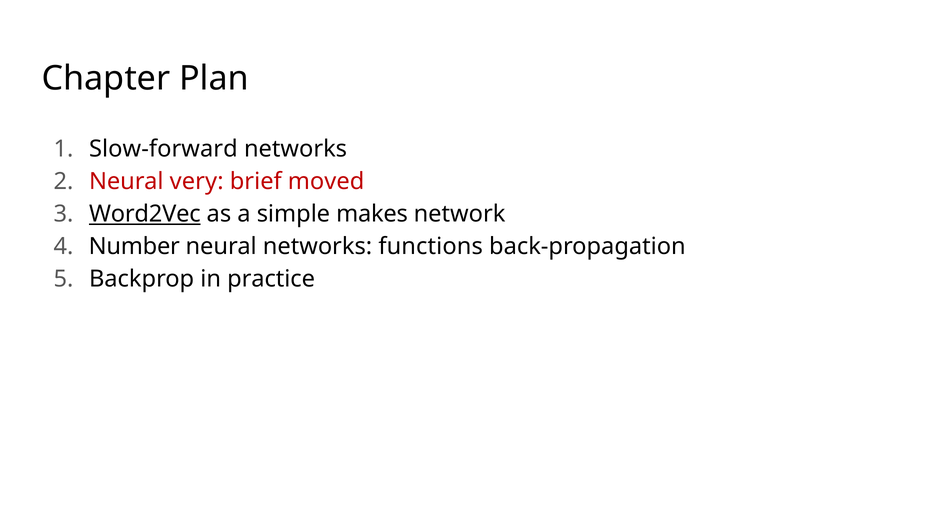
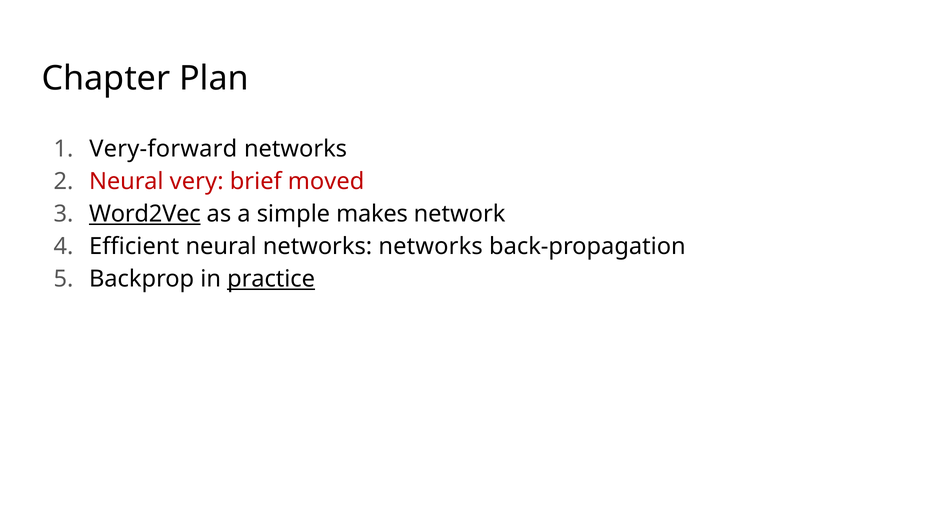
Slow-forward: Slow-forward -> Very-forward
Number: Number -> Efficient
networks functions: functions -> networks
practice underline: none -> present
